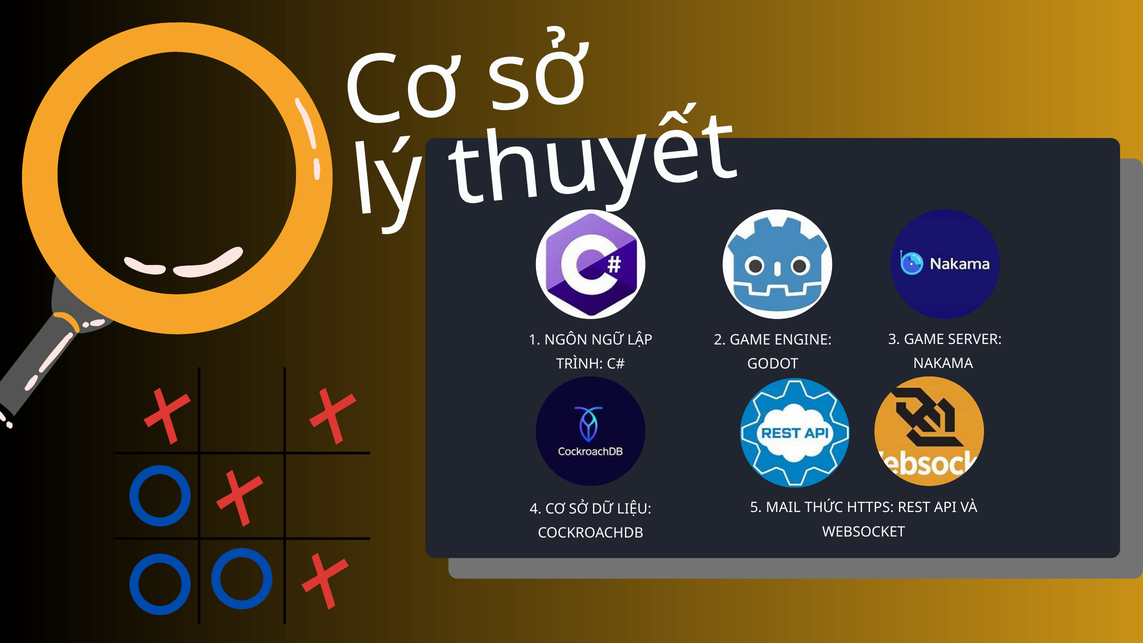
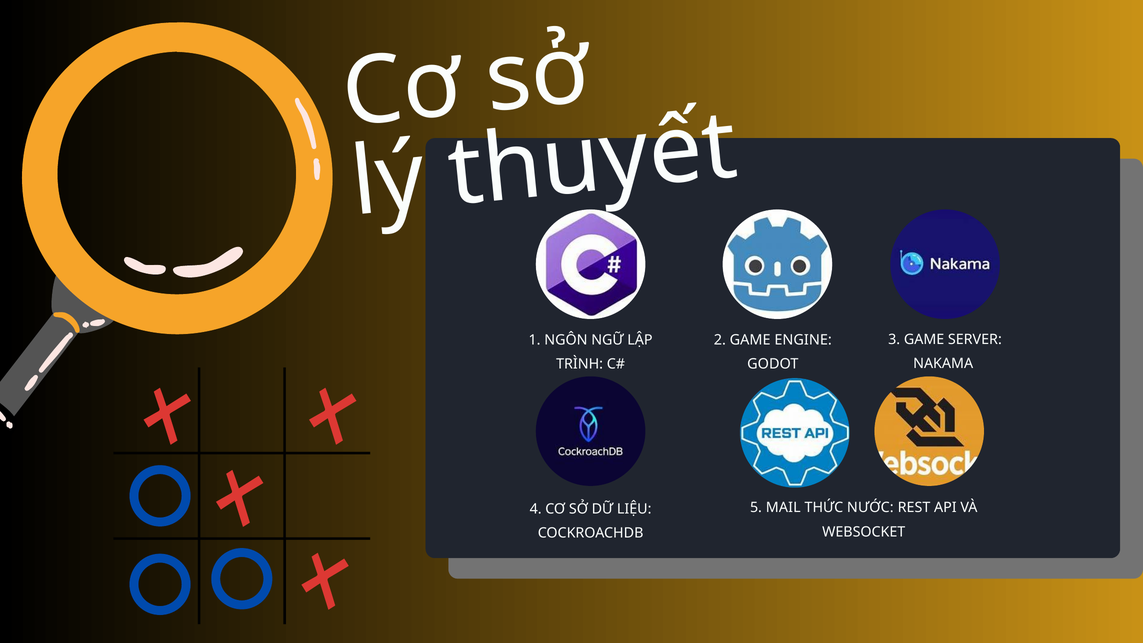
HTTPS: HTTPS -> NƯỚC
